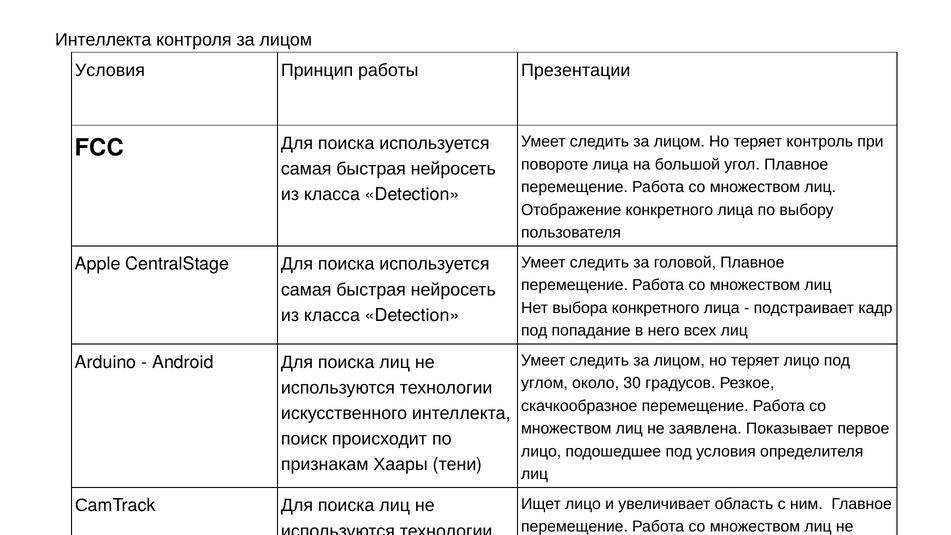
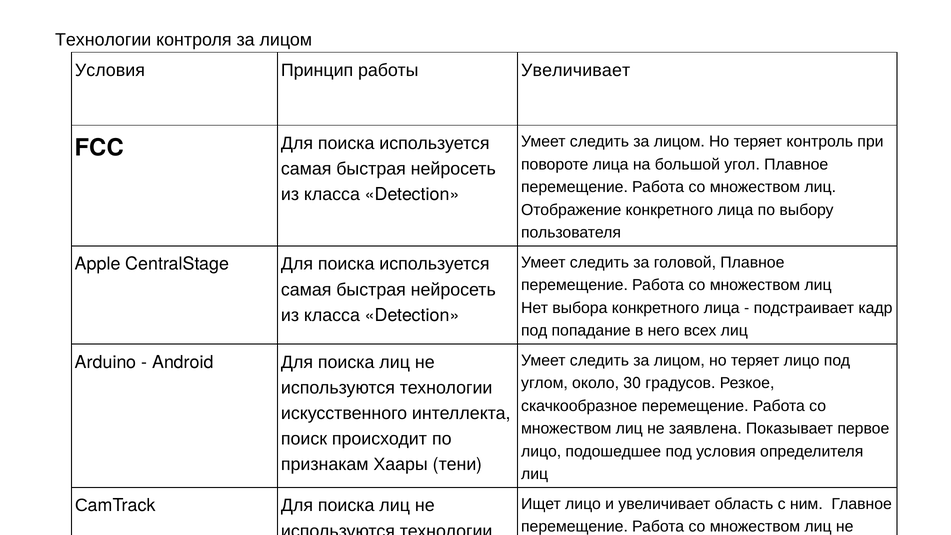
Интеллекта at (103, 40): Интеллекта -> Технологии
работы Презентации: Презентации -> Увеличивает
